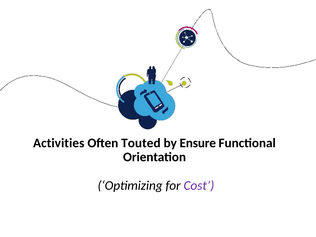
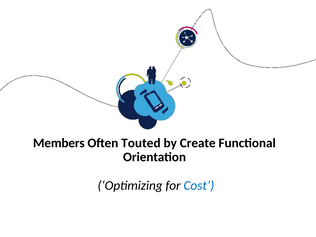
Activities: Activities -> Members
Ensure: Ensure -> Create
Cost colour: purple -> blue
